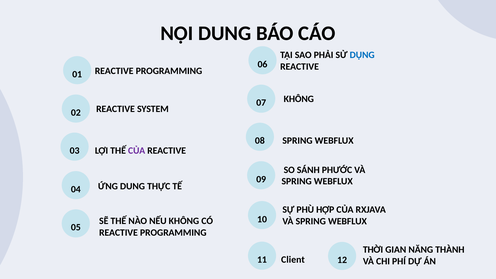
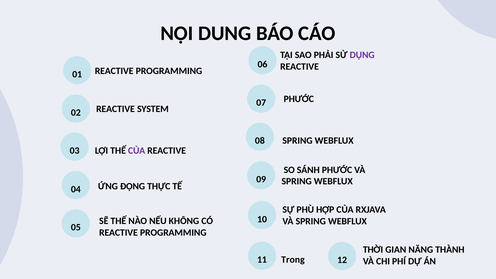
DỤNG colour: blue -> purple
KHÔNG at (299, 99): KHÔNG -> PHƯỚC
ỨNG DUNG: DUNG -> ĐỘNG
Client: Client -> Trong
